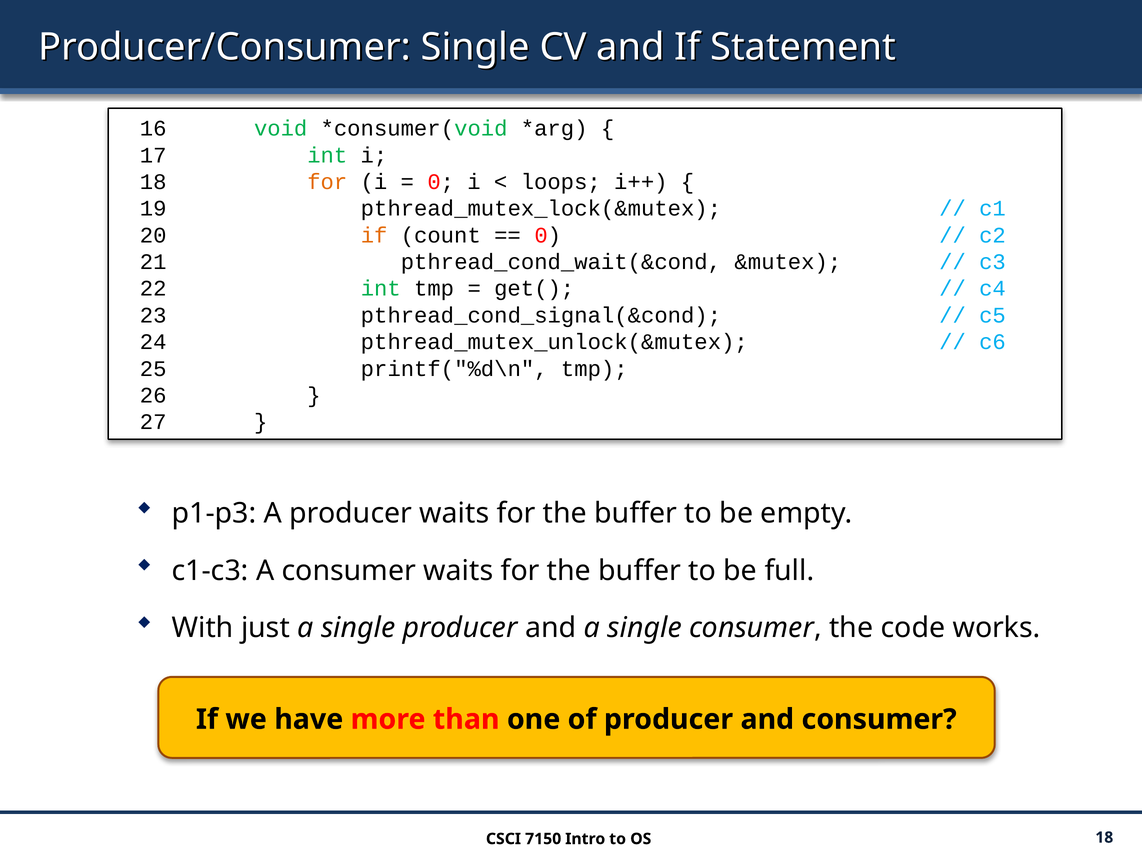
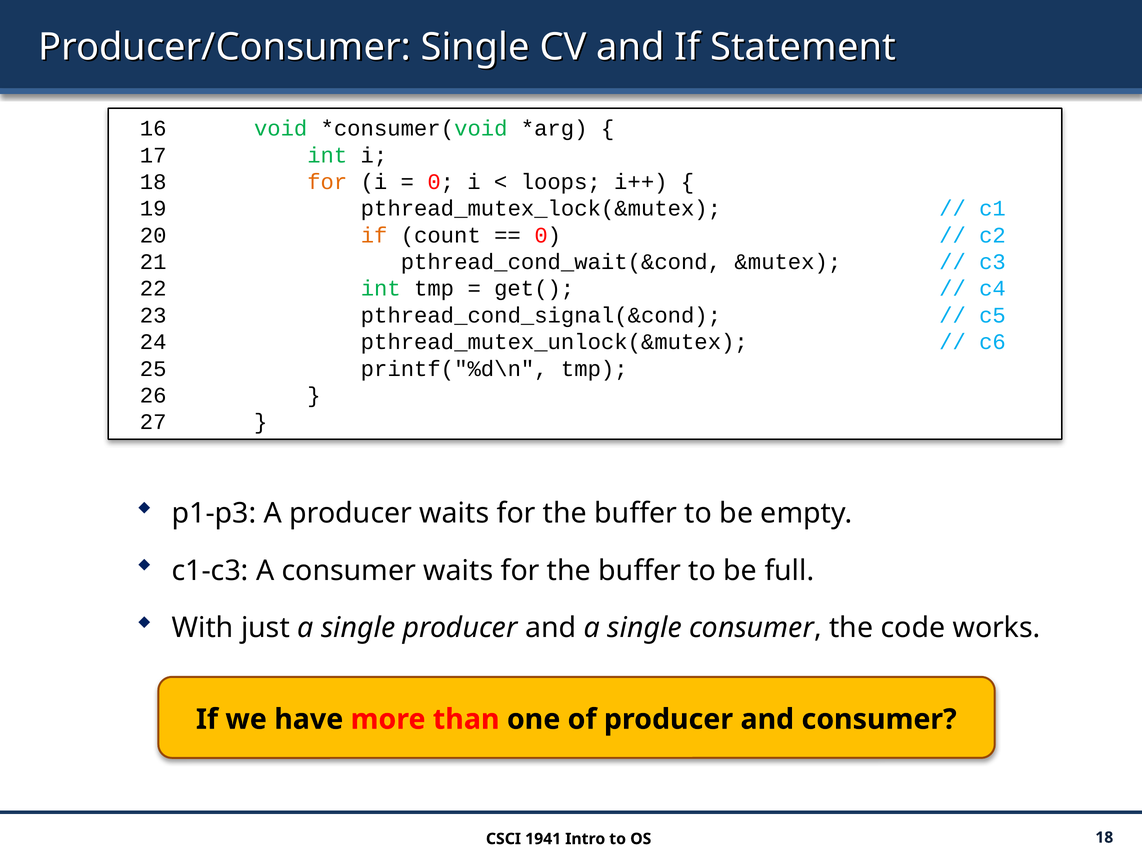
7150: 7150 -> 1941
